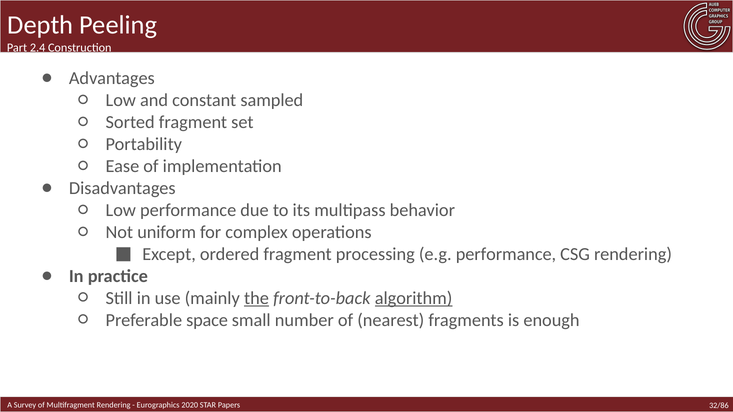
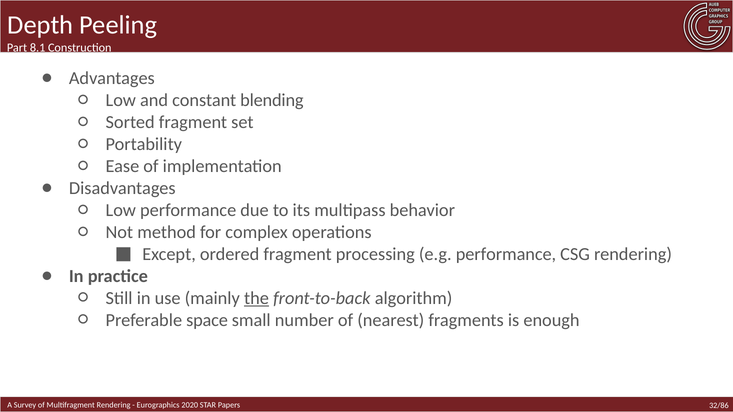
2.4: 2.4 -> 8.1
sampled: sampled -> blending
uniform: uniform -> method
algorithm underline: present -> none
